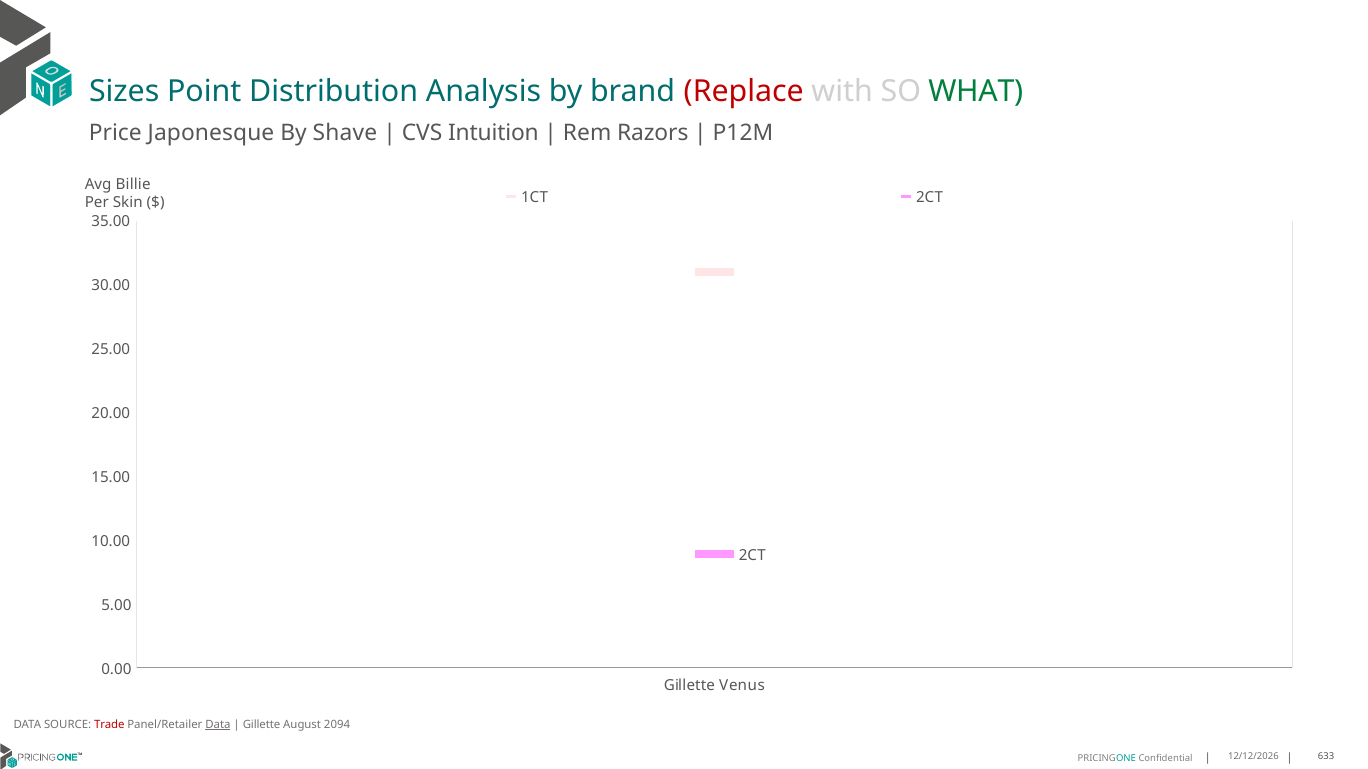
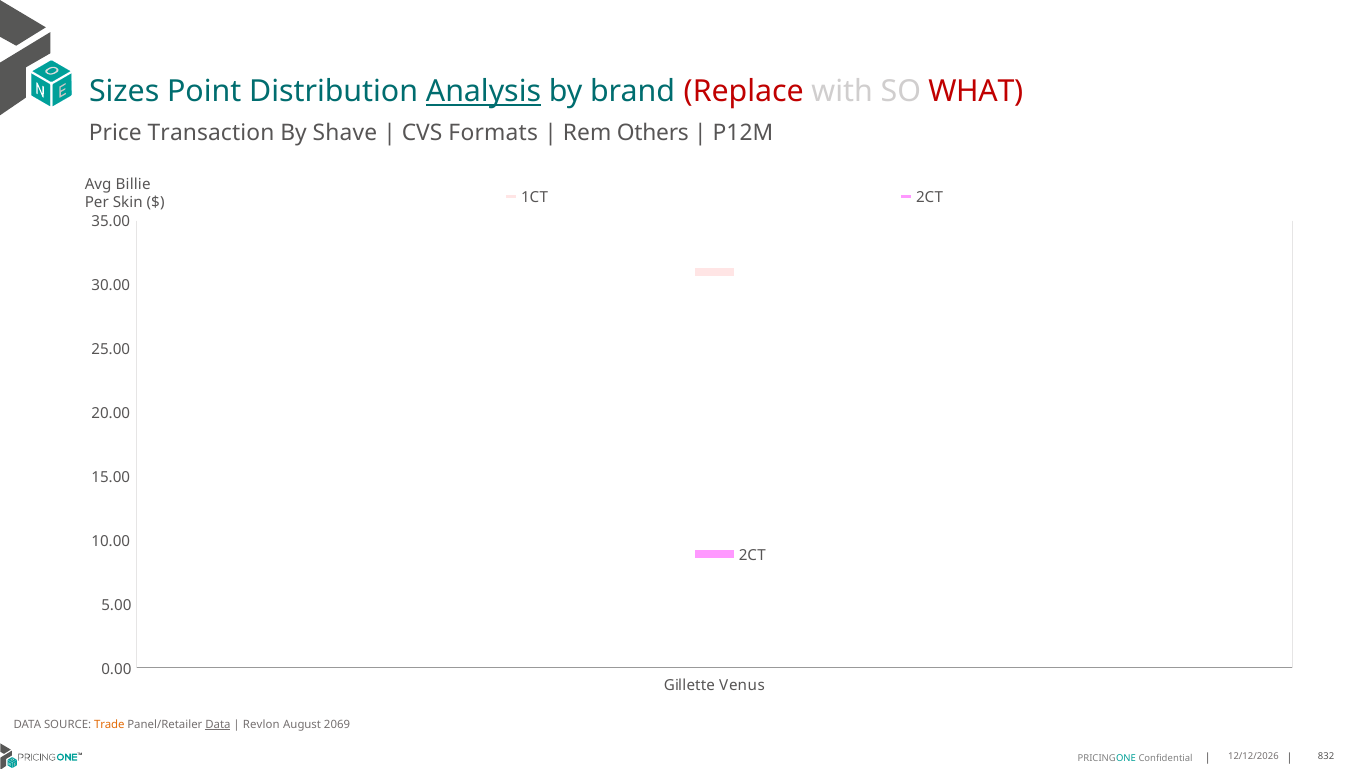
Analysis underline: none -> present
WHAT colour: green -> red
Japonesque: Japonesque -> Transaction
Intuition: Intuition -> Formats
Razors: Razors -> Others
Trade colour: red -> orange
Gillette at (261, 725): Gillette -> Revlon
2094: 2094 -> 2069
633: 633 -> 832
